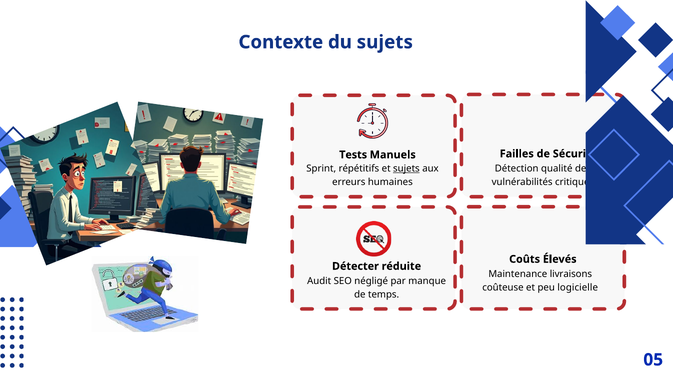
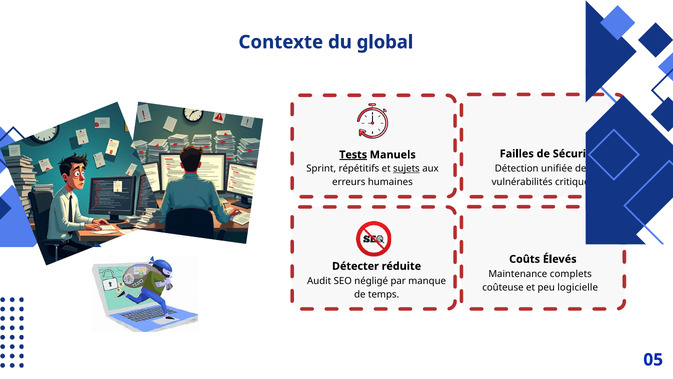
du sujets: sujets -> global
Tests underline: none -> present
qualité: qualité -> unifiée
livraisons: livraisons -> complets
